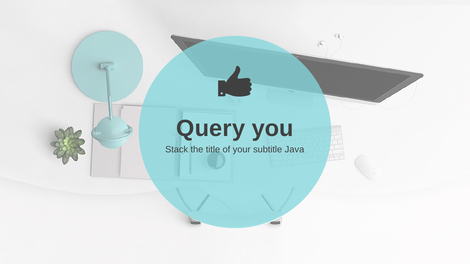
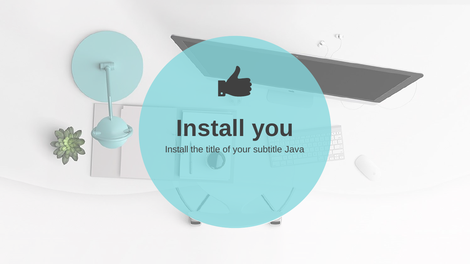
Query at (211, 129): Query -> Install
Stack at (177, 150): Stack -> Install
